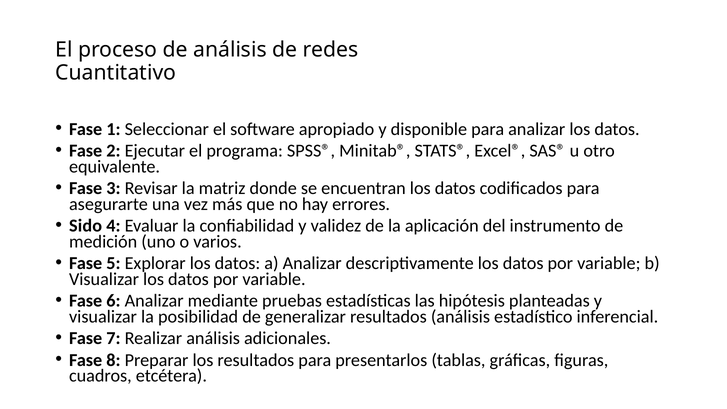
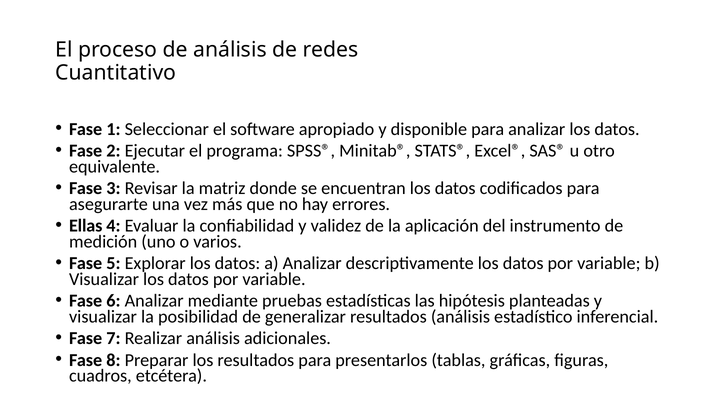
Sido: Sido -> Ellas
